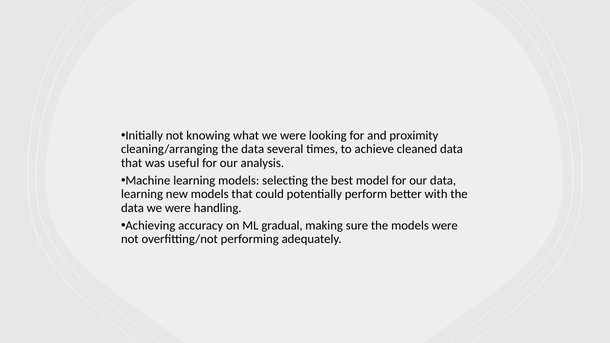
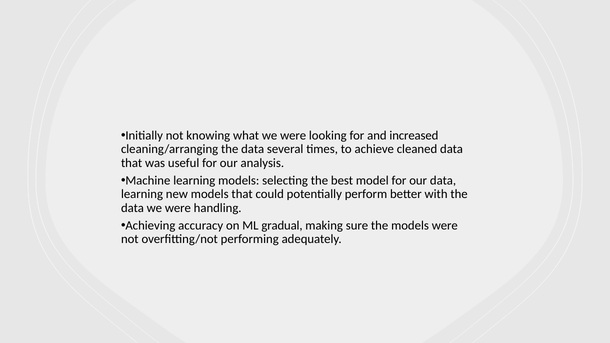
proximity: proximity -> increased
